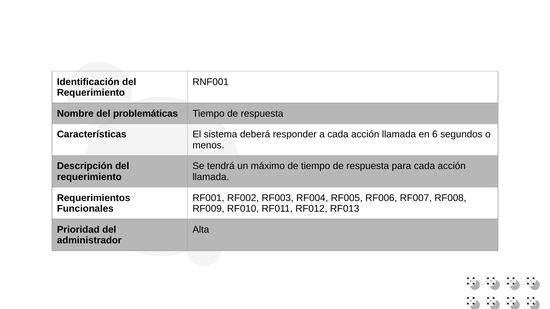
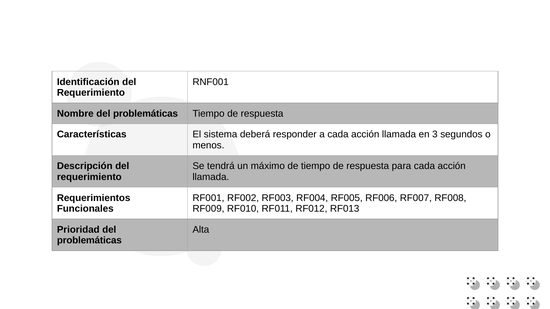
6: 6 -> 3
administrador at (89, 241): administrador -> problemáticas
